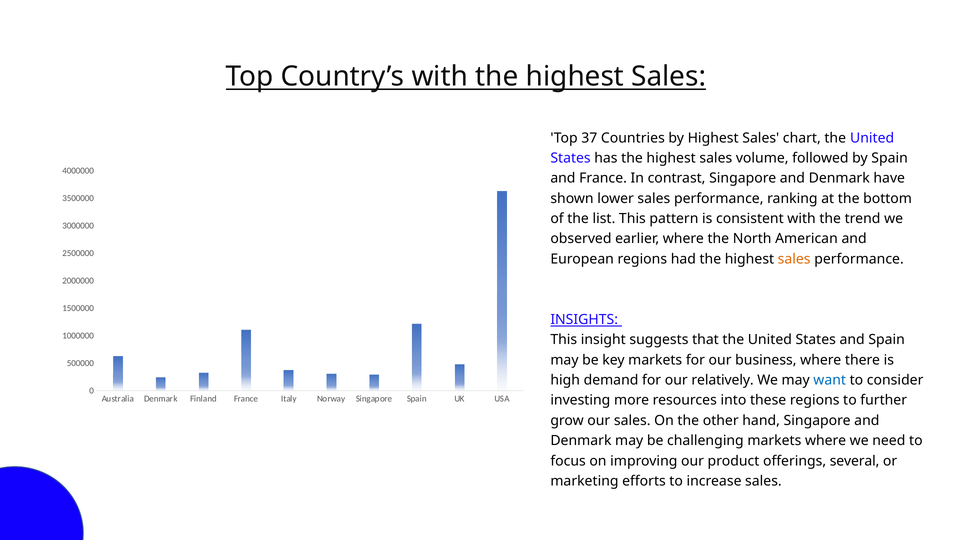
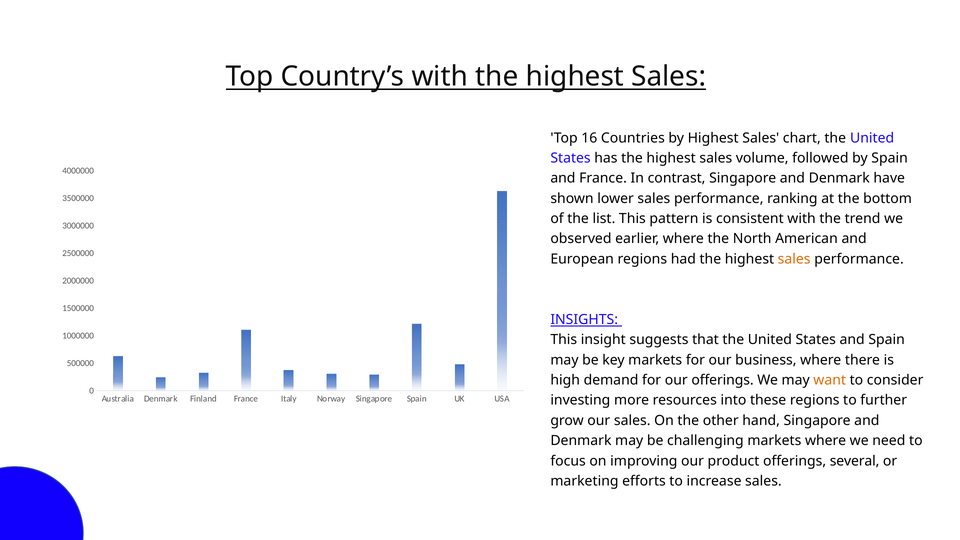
37: 37 -> 16
our relatively: relatively -> offerings
want colour: blue -> orange
